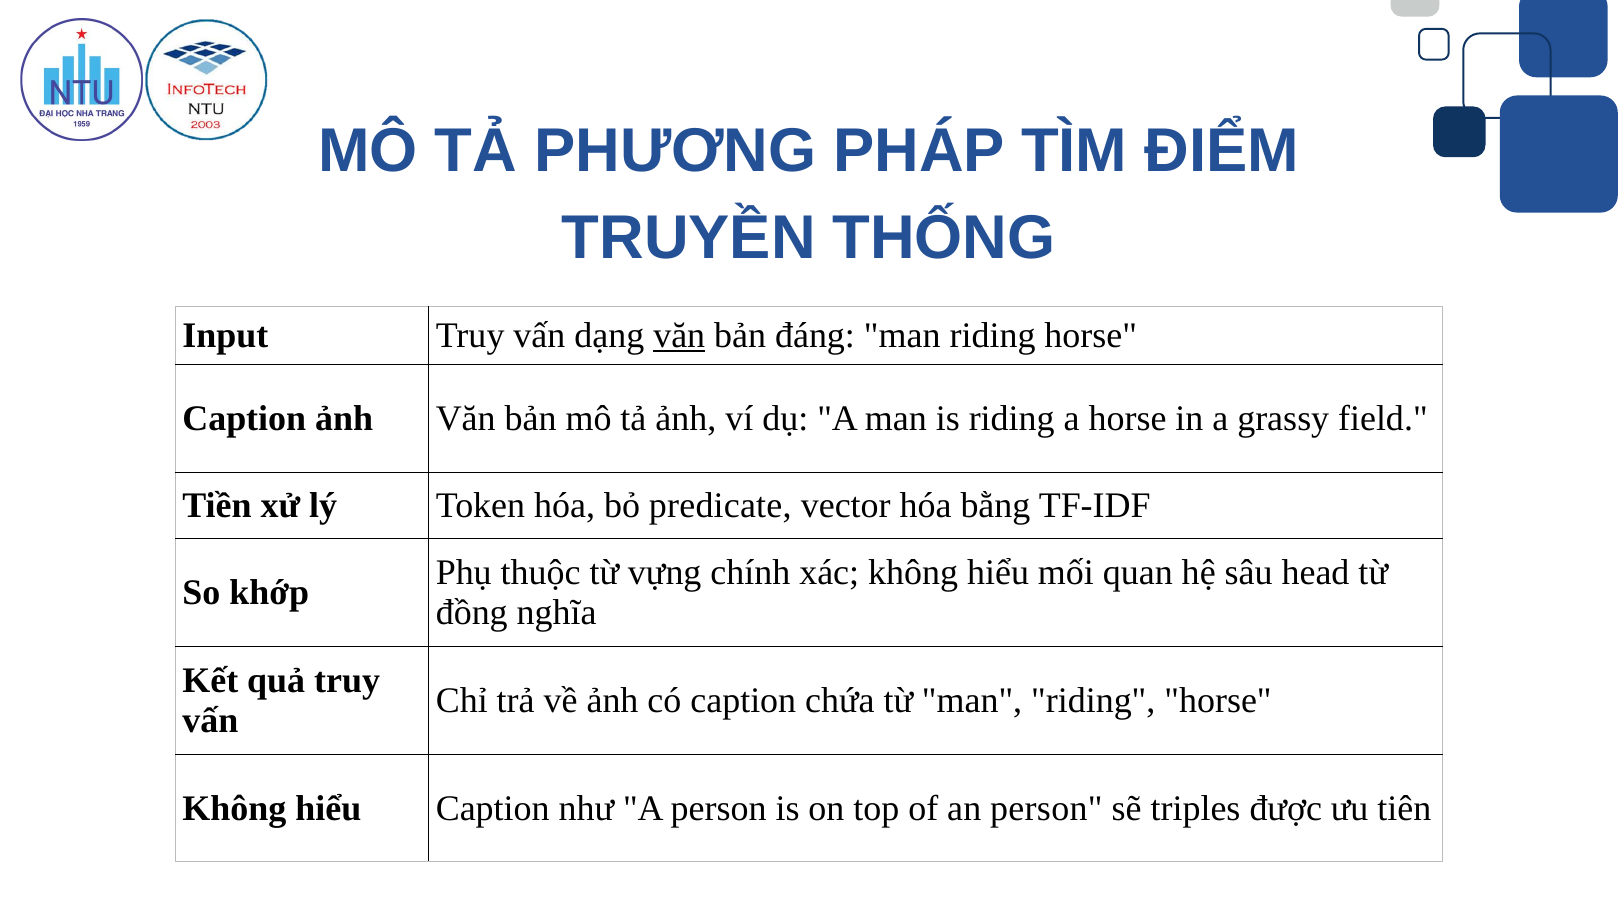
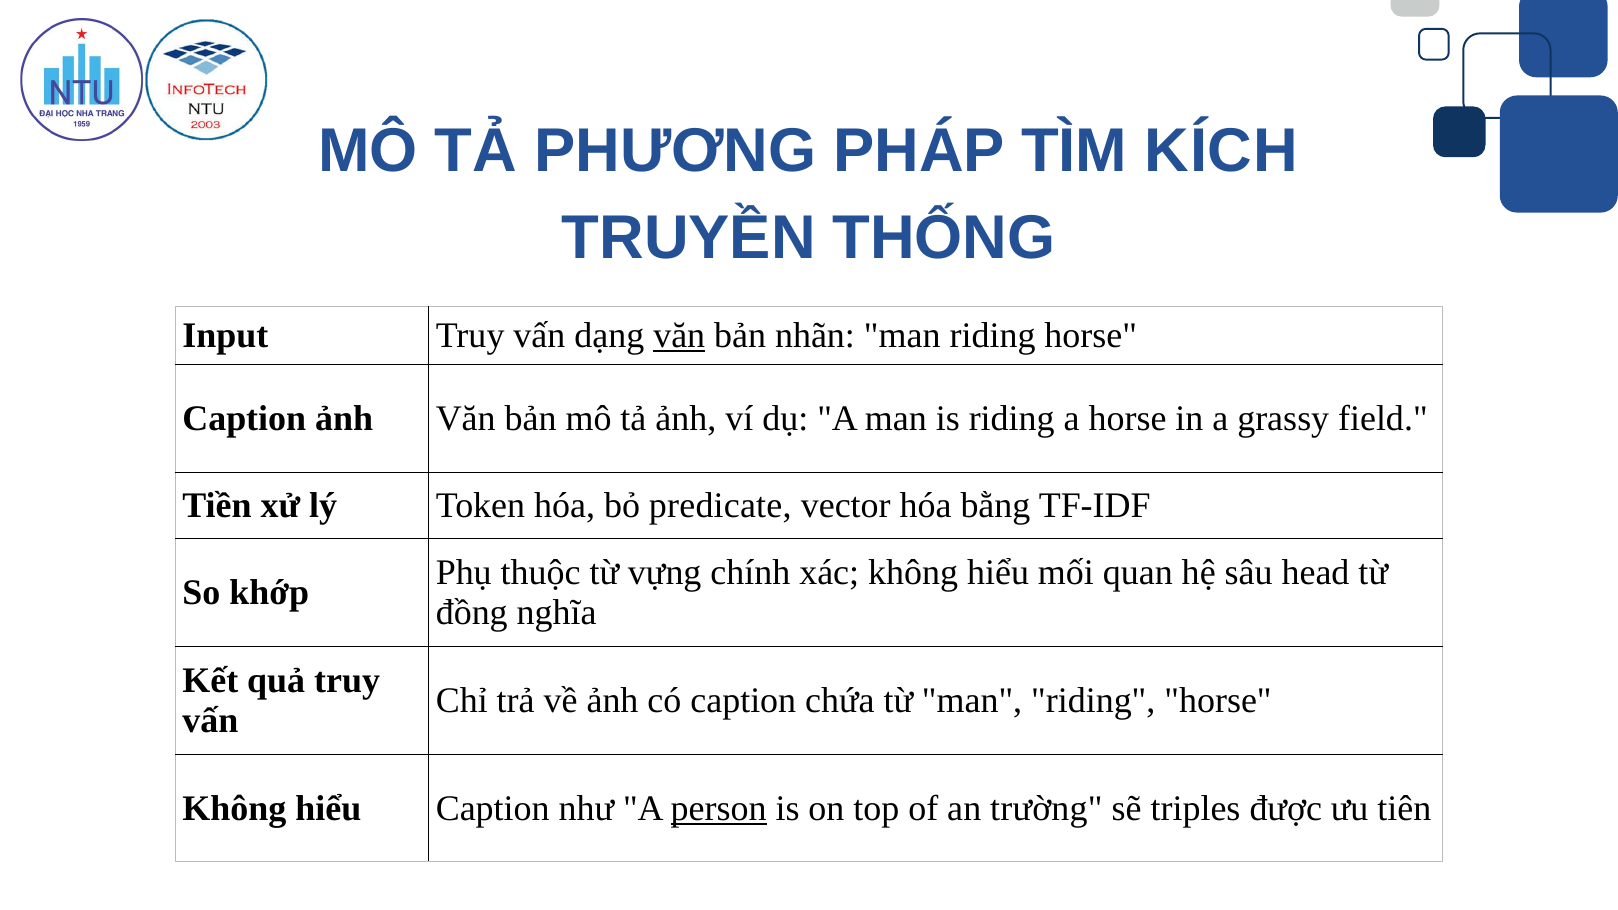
ĐIỂM: ĐIỂM -> KÍCH
đáng: đáng -> nhãn
person at (719, 808) underline: none -> present
an person: person -> trường
